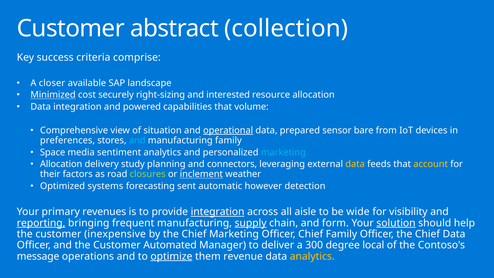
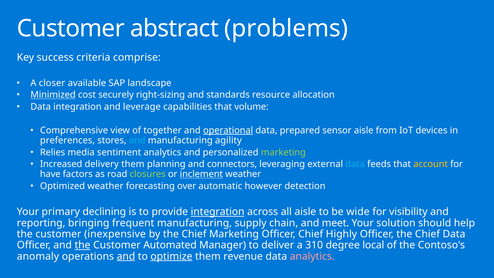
collection: collection -> problems
interested: interested -> standards
powered: powered -> leverage
situation: situation -> together
sensor bare: bare -> aisle
manufacturing family: family -> agility
Space: Space -> Relies
marketing at (283, 152) colour: light blue -> light green
Allocation at (61, 164): Allocation -> Increased
delivery study: study -> them
data at (355, 164) colour: yellow -> light blue
their: their -> have
Optimized systems: systems -> weather
sent: sent -> over
revenues: revenues -> declining
reporting underline: present -> none
supply underline: present -> none
form: form -> meet
solution underline: present -> none
Chief Family: Family -> Highly
the at (83, 245) underline: none -> present
300: 300 -> 310
message: message -> anomaly
and at (126, 256) underline: none -> present
analytics at (312, 256) colour: yellow -> pink
